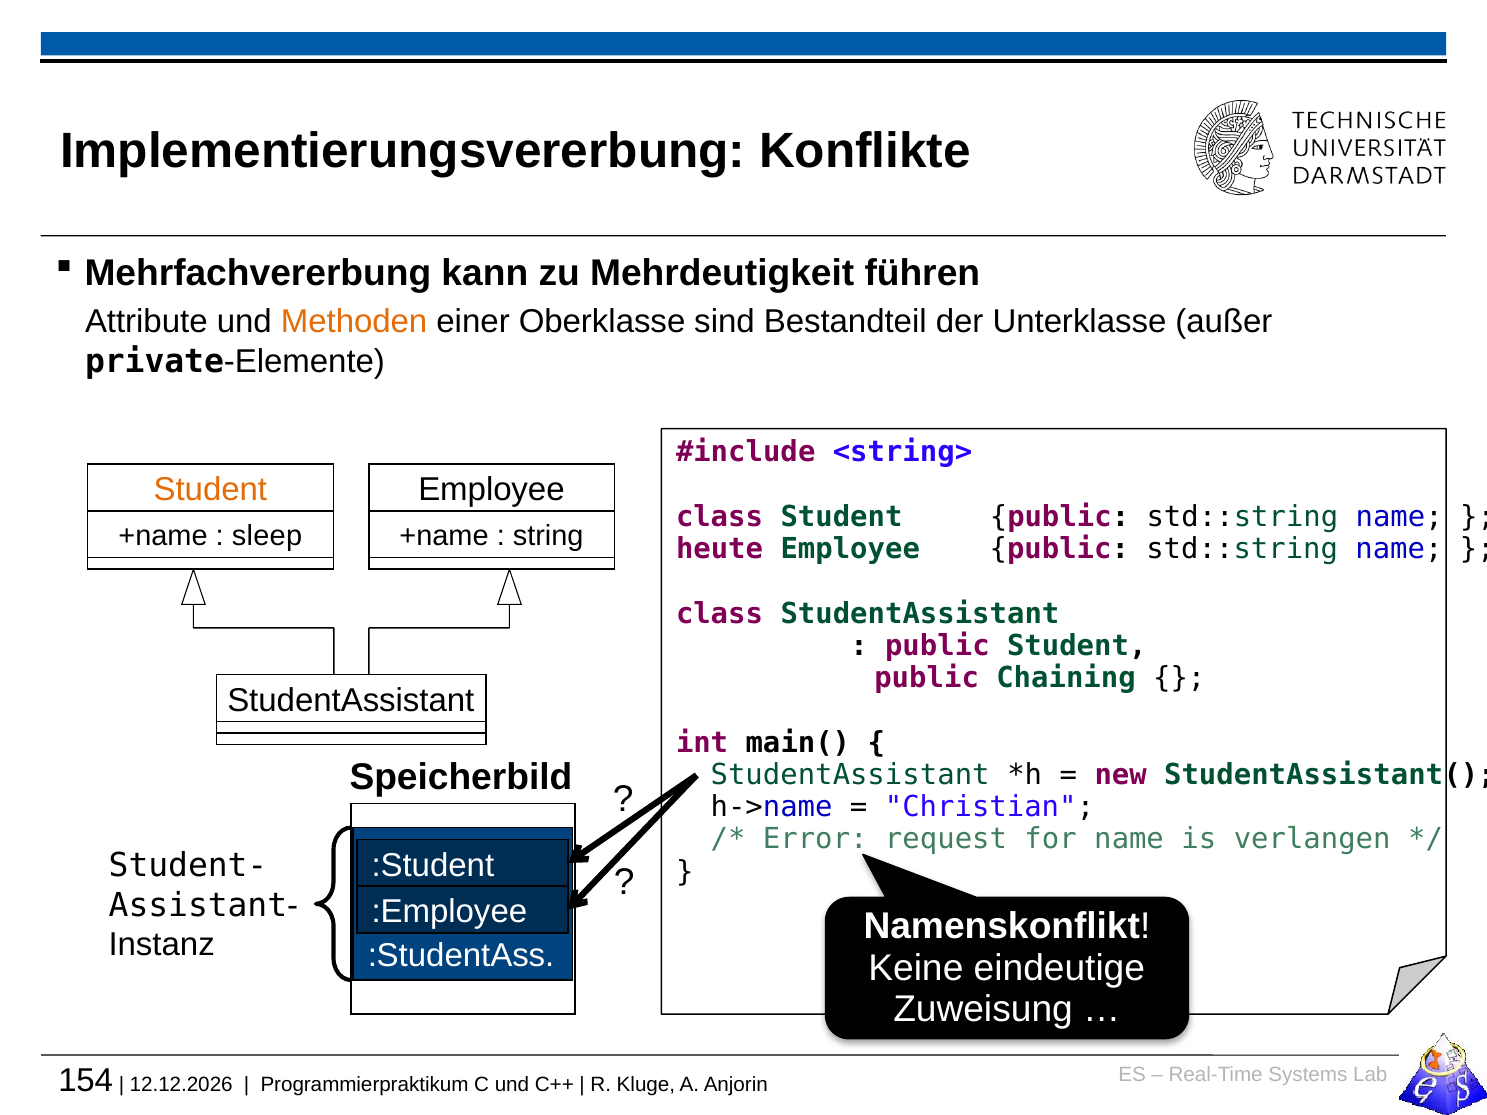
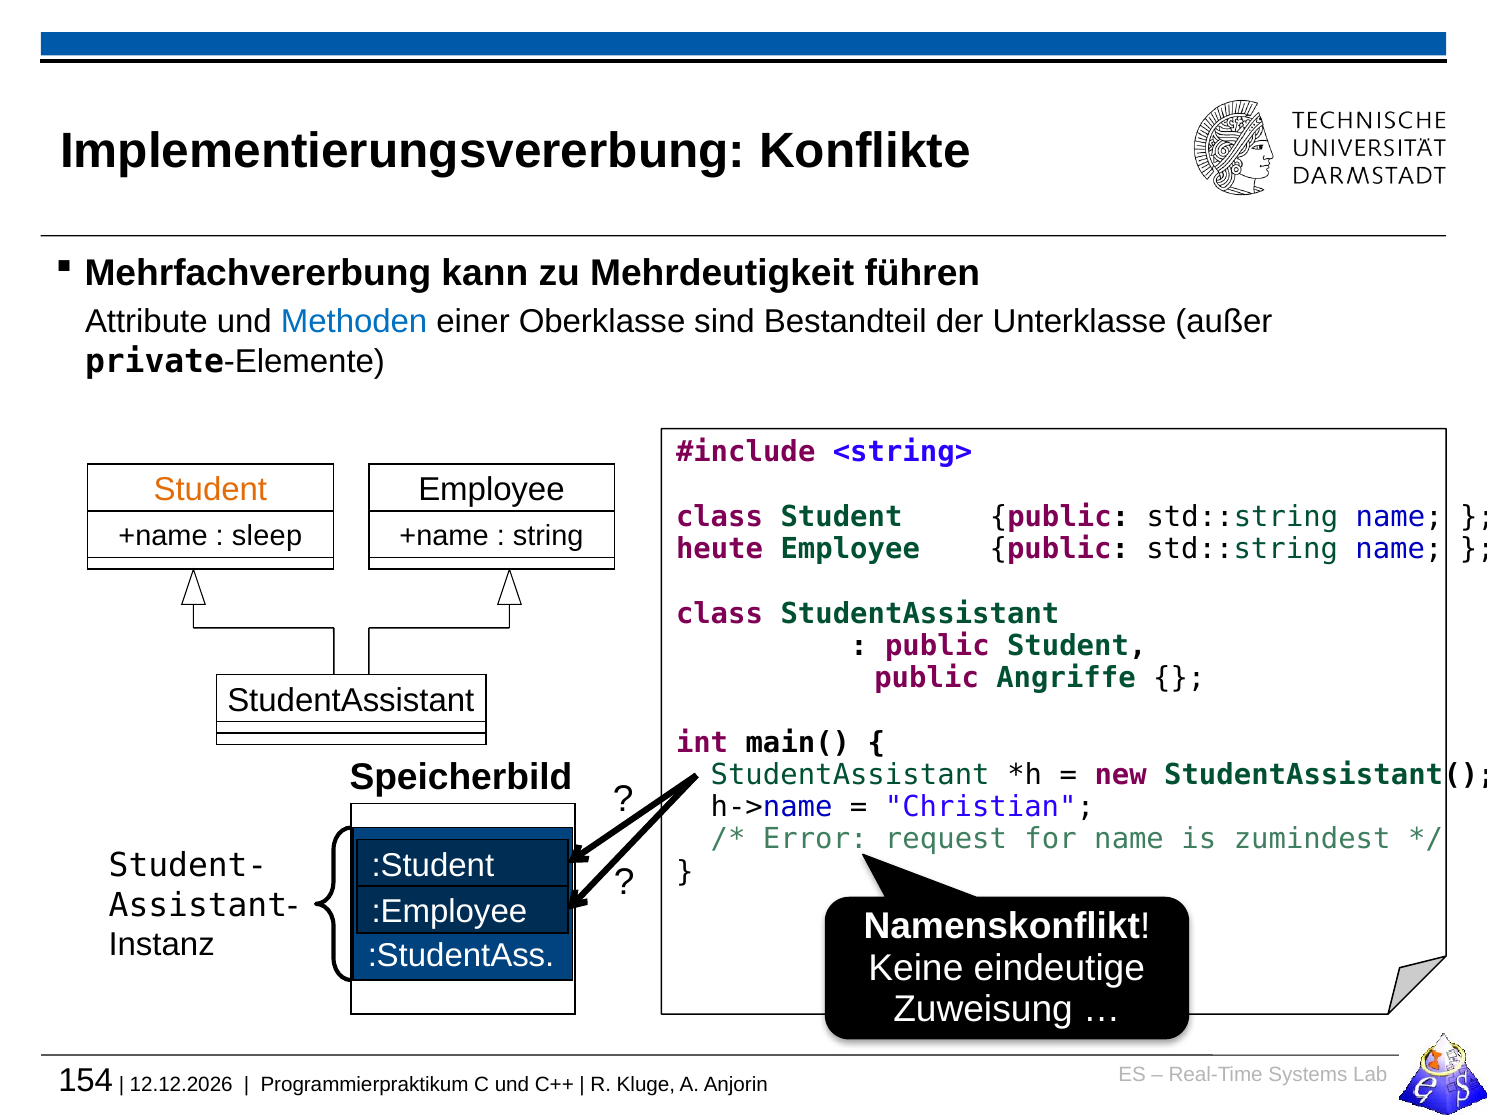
Methoden colour: orange -> blue
Chaining: Chaining -> Angriffe
verlangen: verlangen -> zumindest
